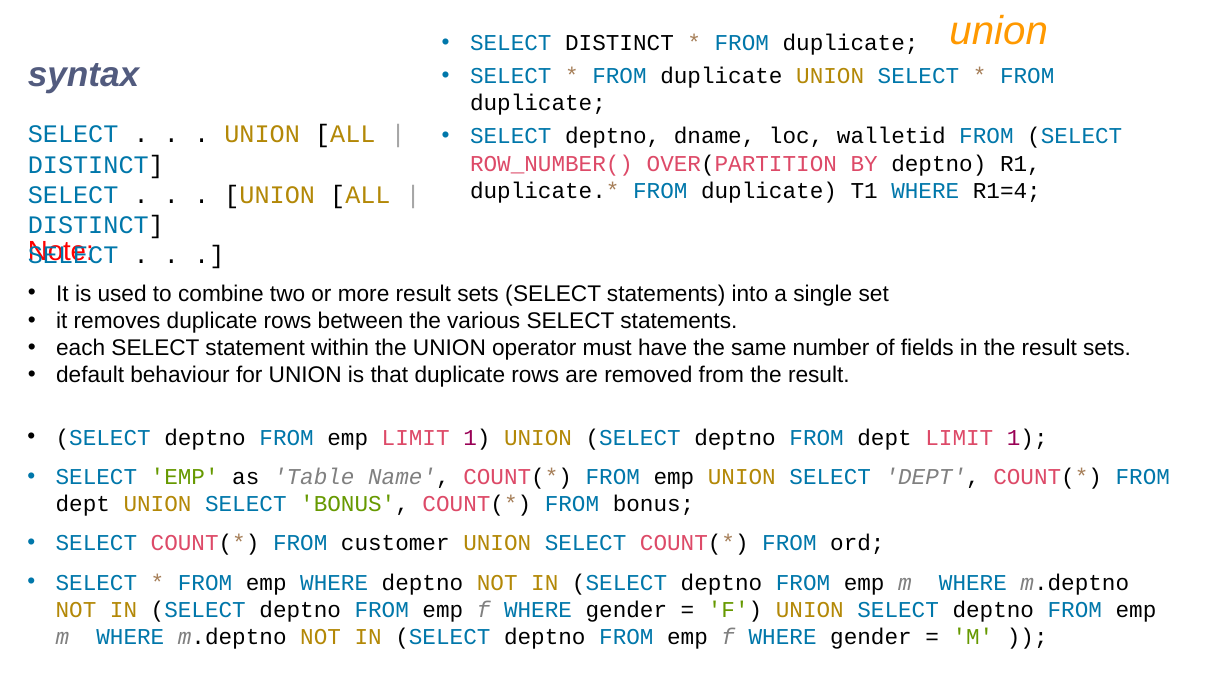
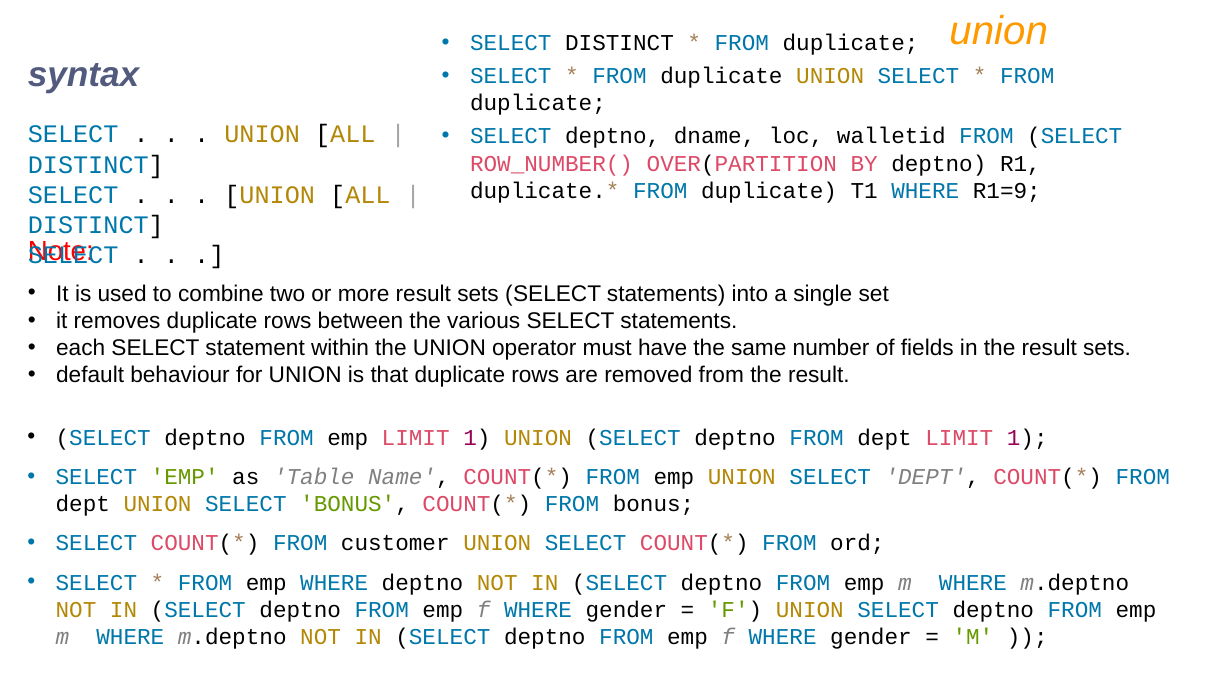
R1=4: R1=4 -> R1=9
